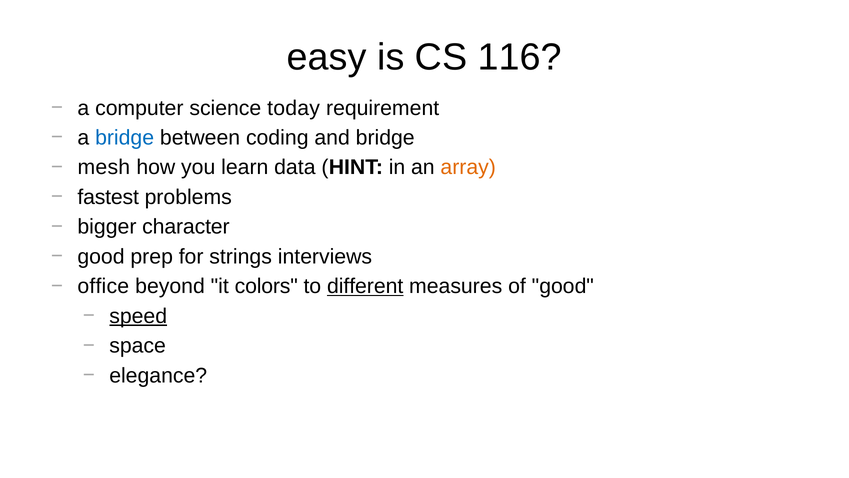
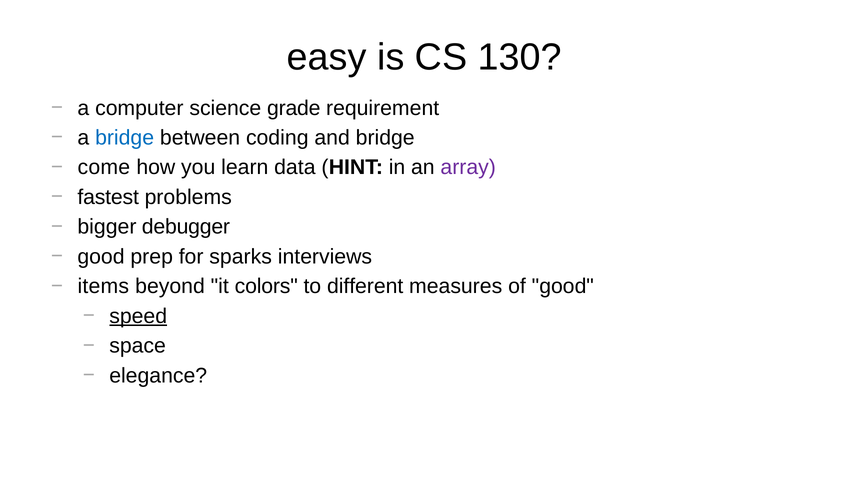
116: 116 -> 130
today: today -> grade
mesh: mesh -> come
array colour: orange -> purple
character: character -> debugger
strings: strings -> sparks
office: office -> items
different underline: present -> none
